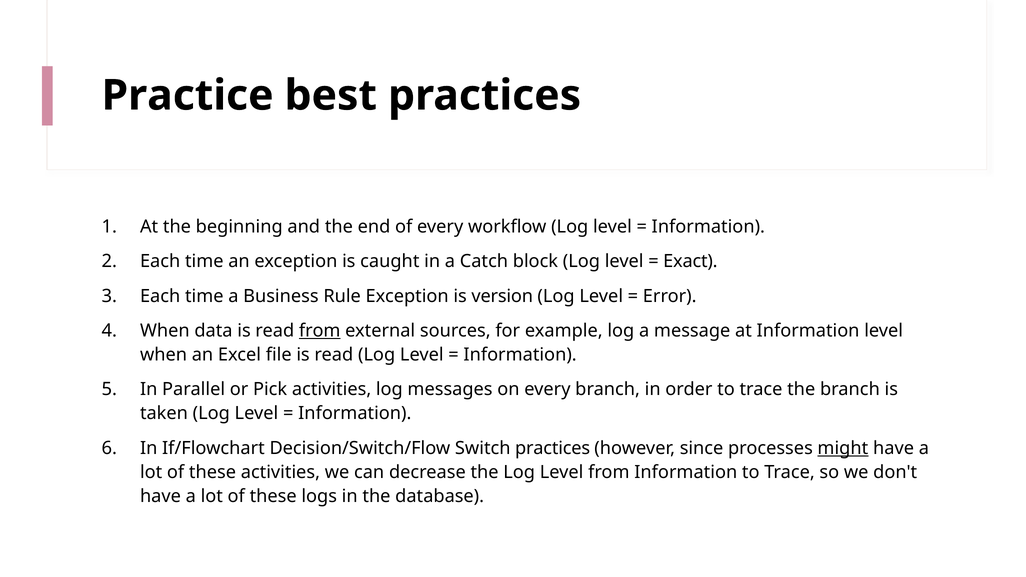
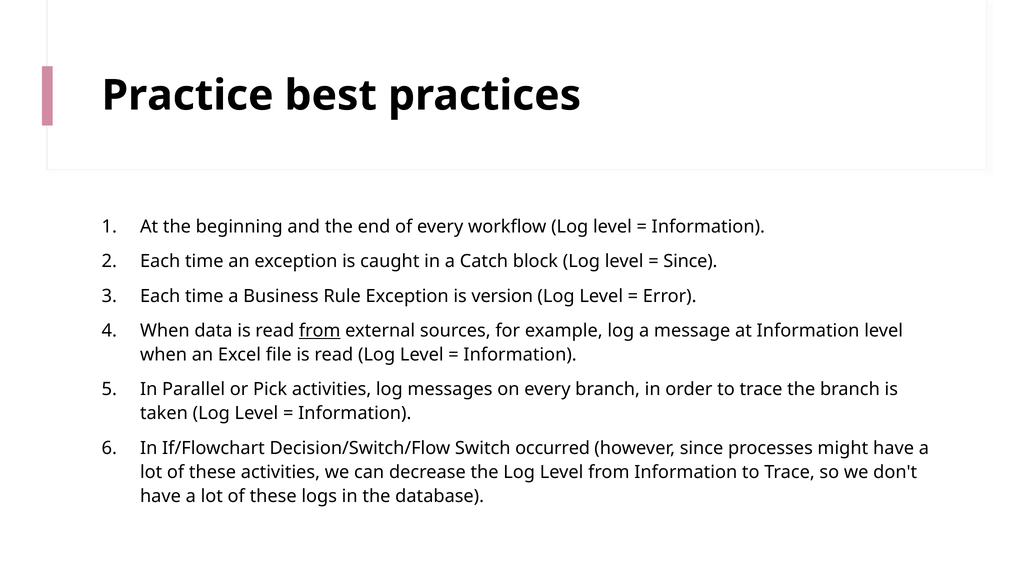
Exact at (690, 261): Exact -> Since
Switch practices: practices -> occurred
might underline: present -> none
